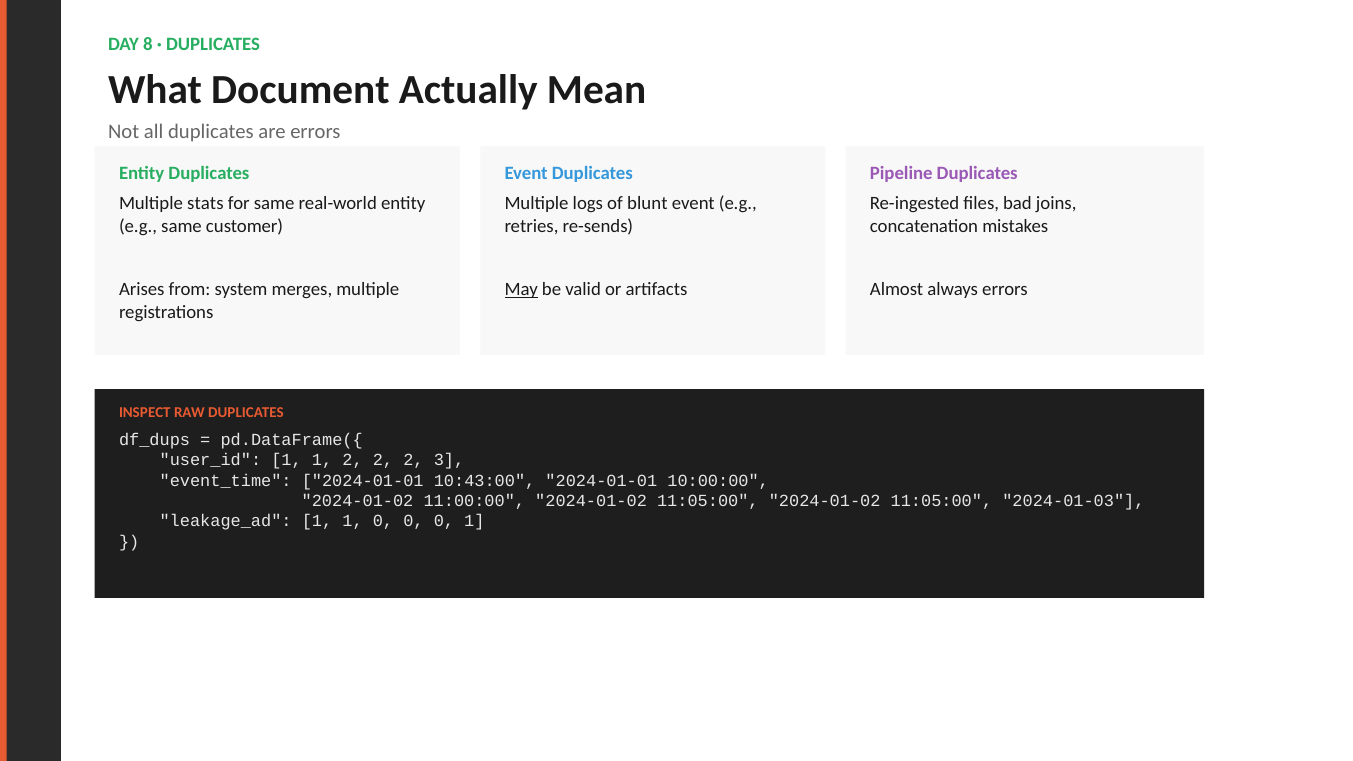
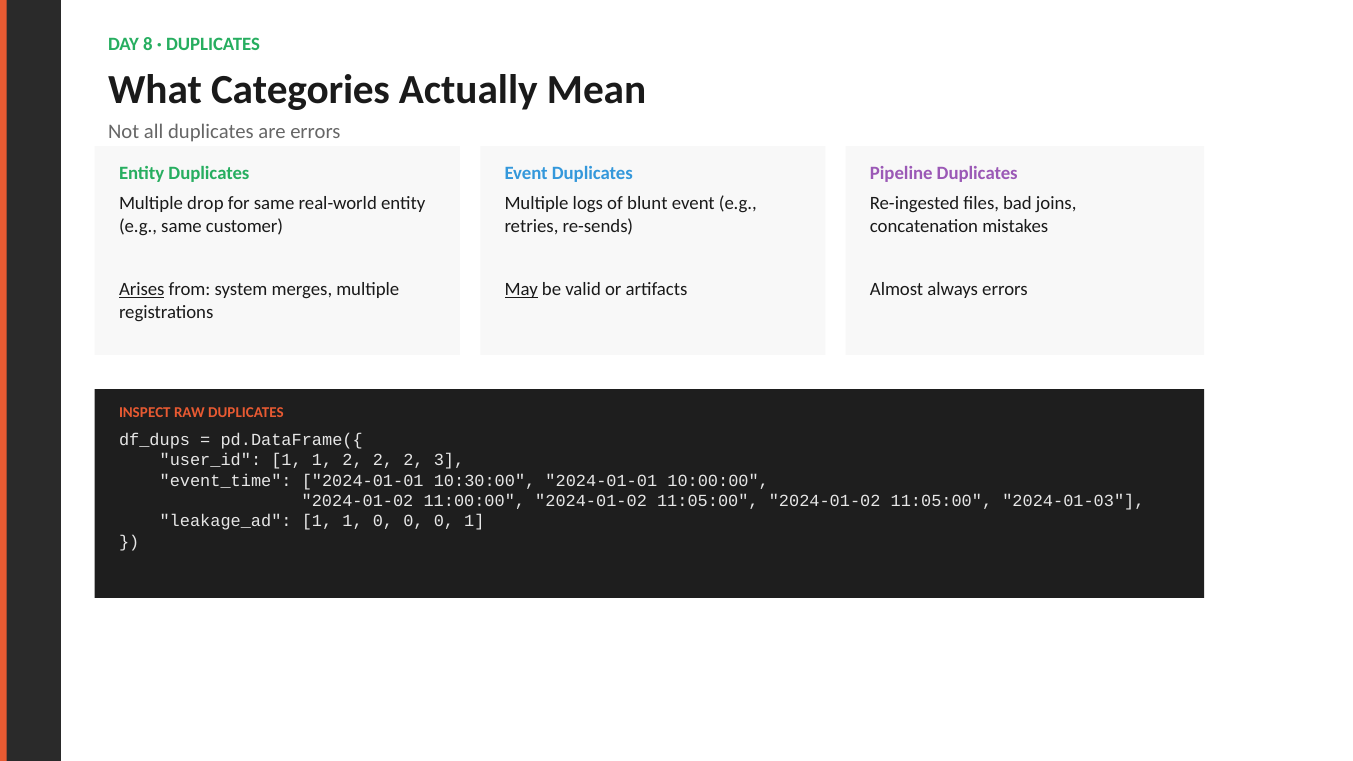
Document: Document -> Categories
stats: stats -> drop
Arises underline: none -> present
10:43:00: 10:43:00 -> 10:30:00
